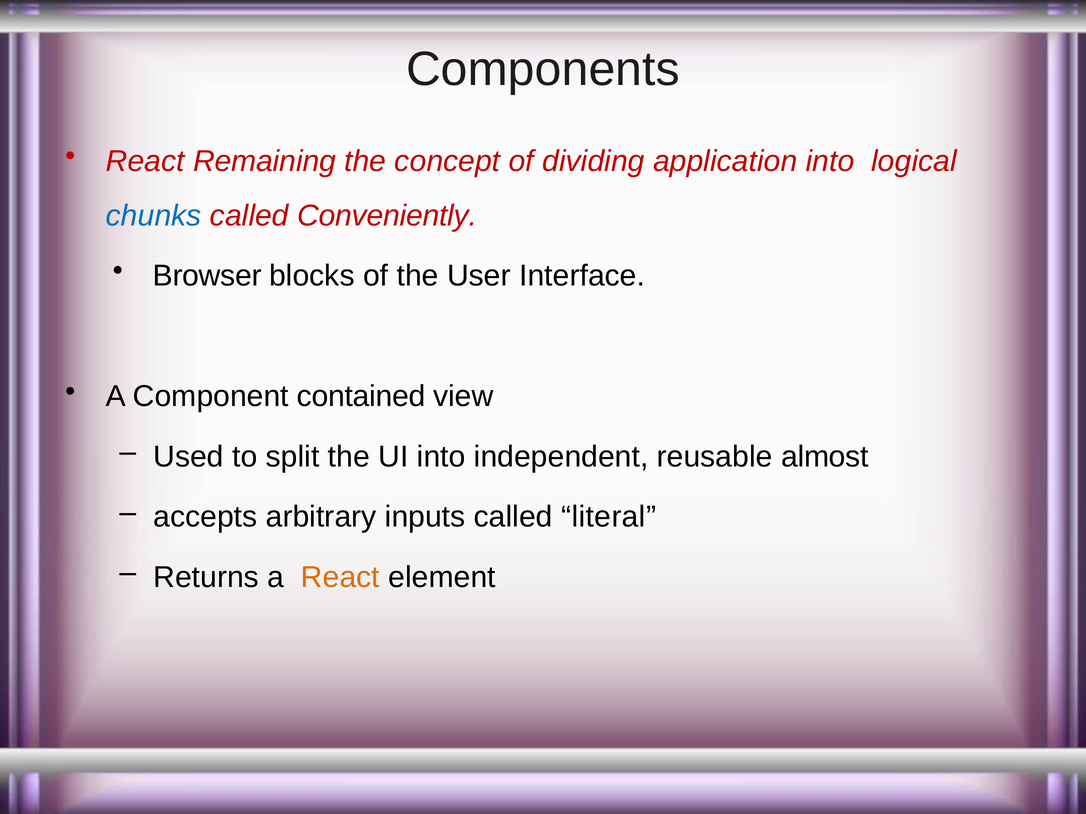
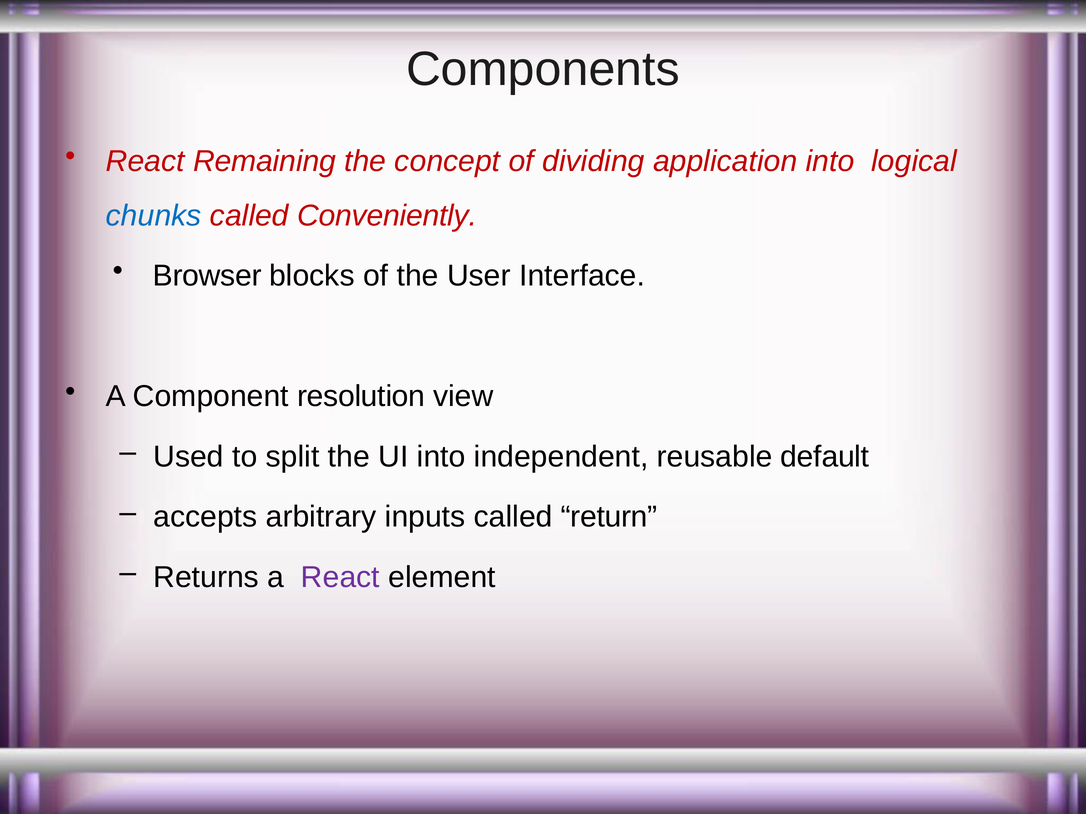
contained: contained -> resolution
almost: almost -> default
literal: literal -> return
React at (340, 578) colour: orange -> purple
